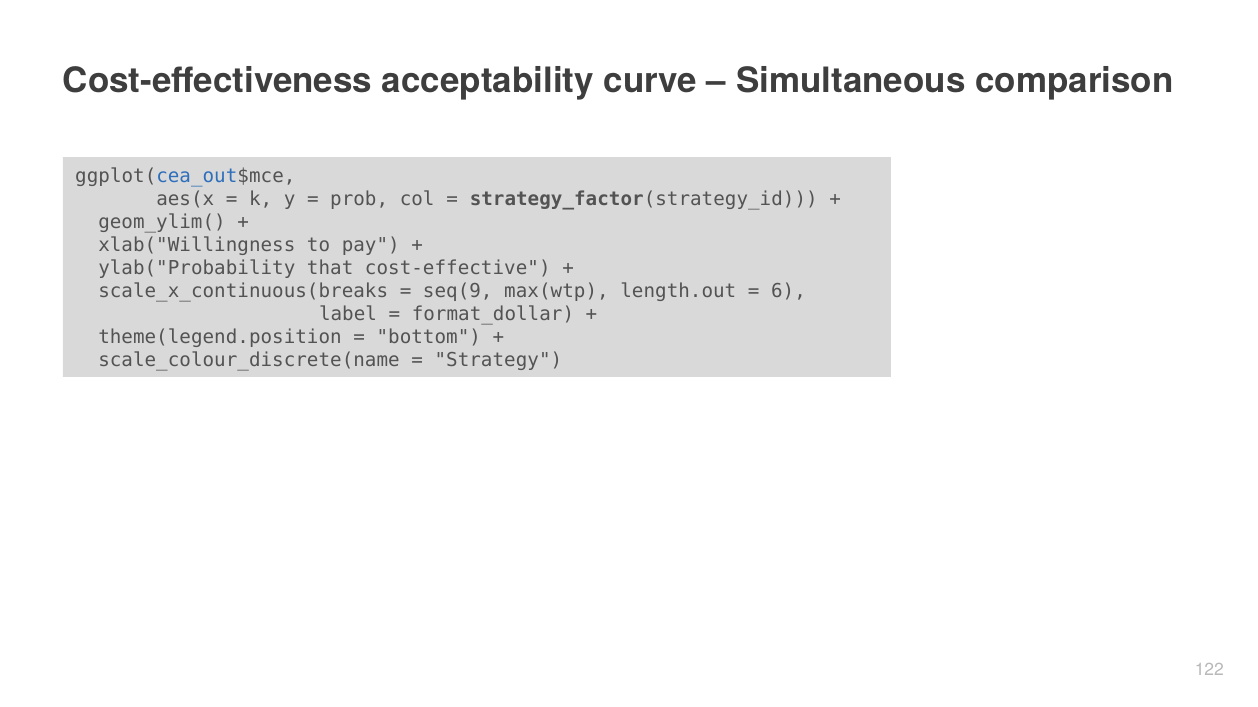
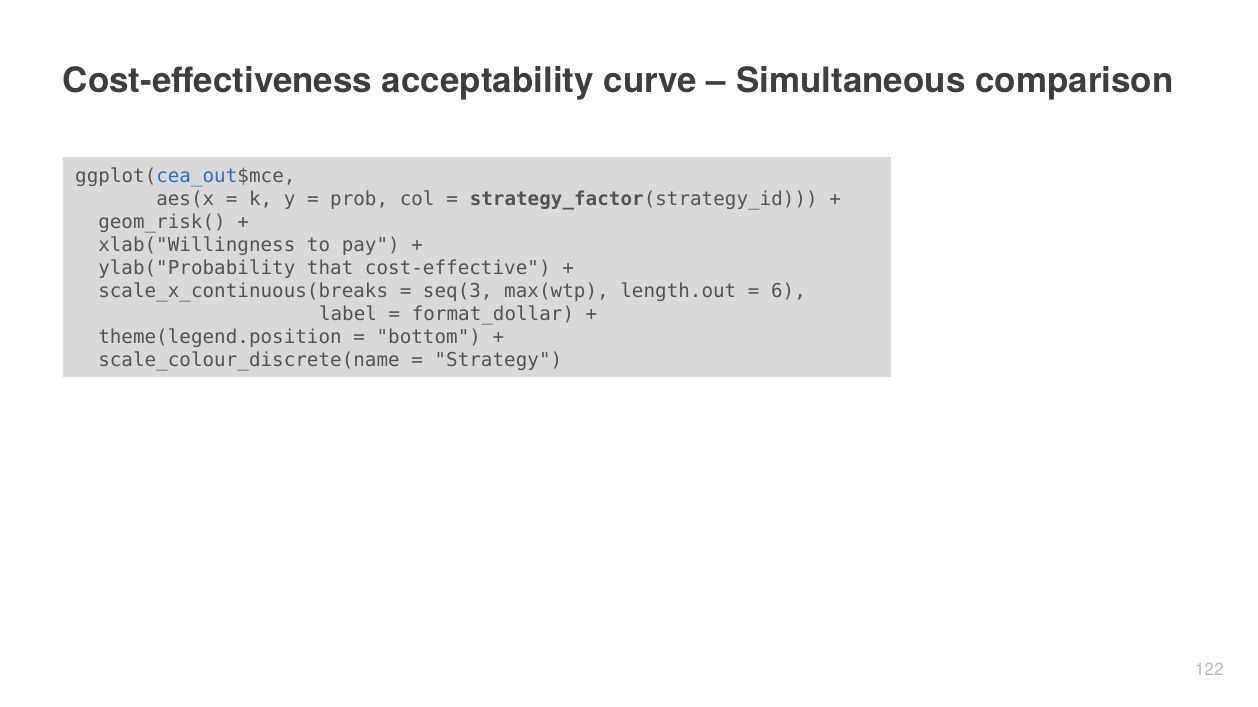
geom_ylim(: geom_ylim( -> geom_risk(
seq(9: seq(9 -> seq(3
